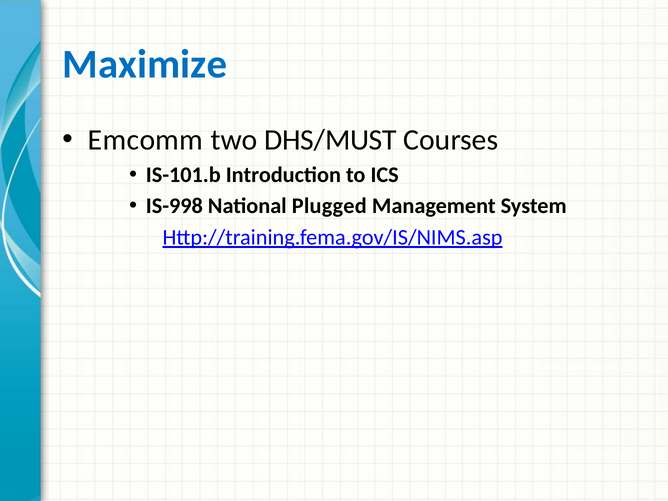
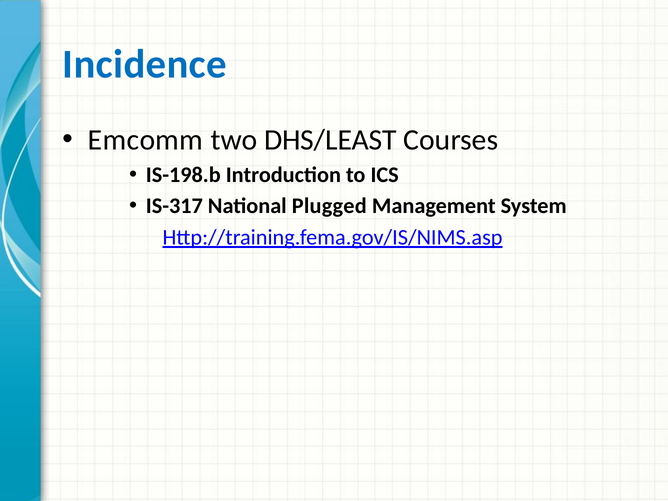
Maximize: Maximize -> Incidence
DHS/MUST: DHS/MUST -> DHS/LEAST
IS-101.b: IS-101.b -> IS-198.b
IS-998: IS-998 -> IS-317
